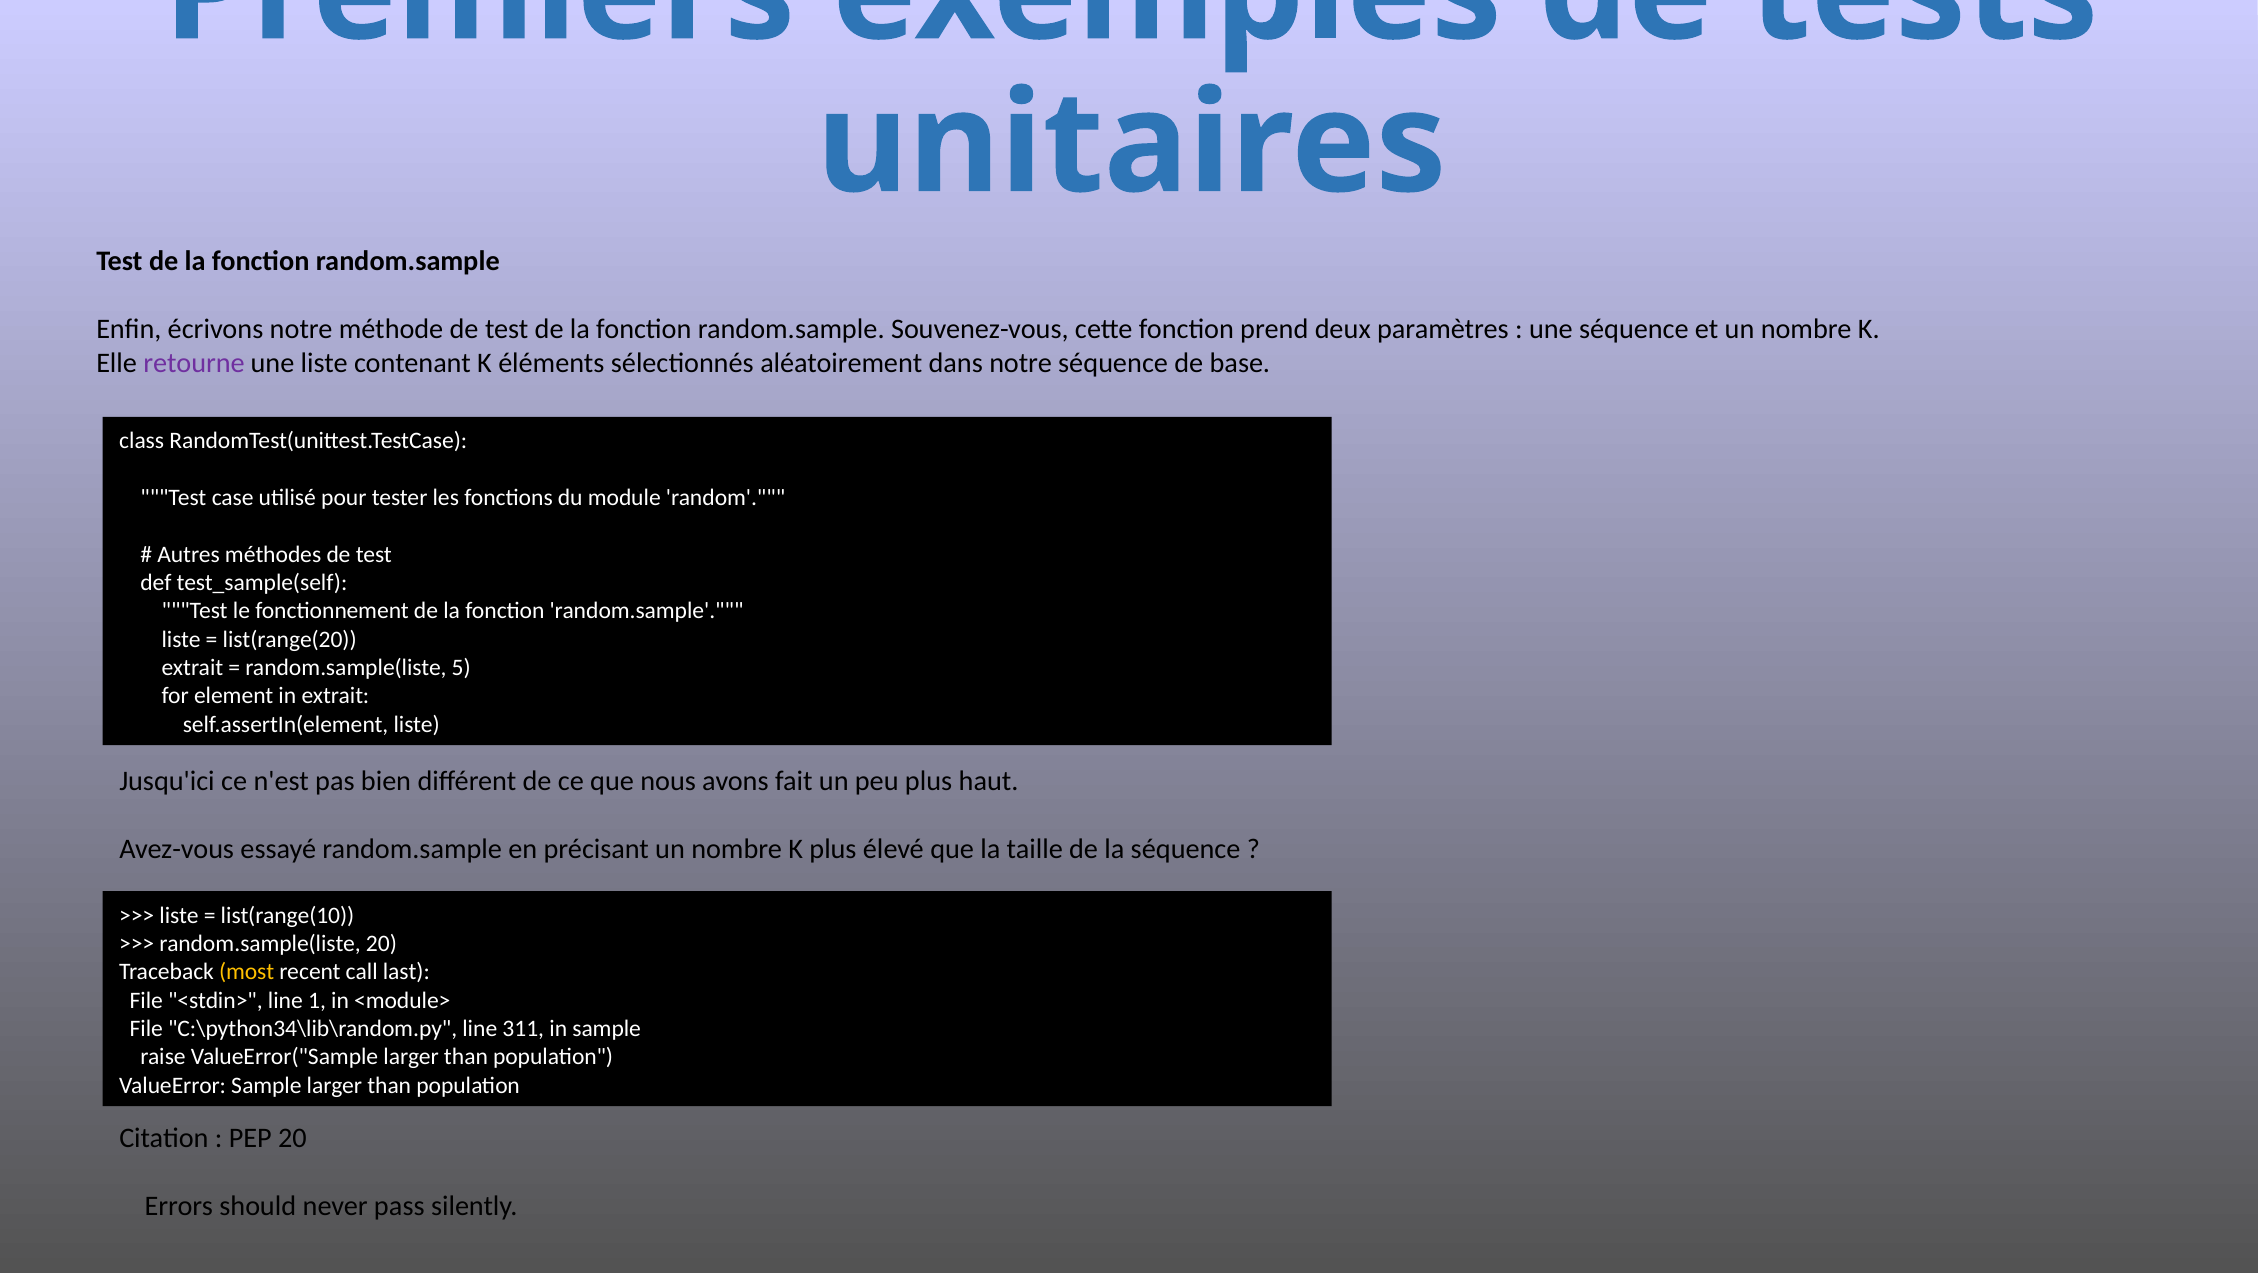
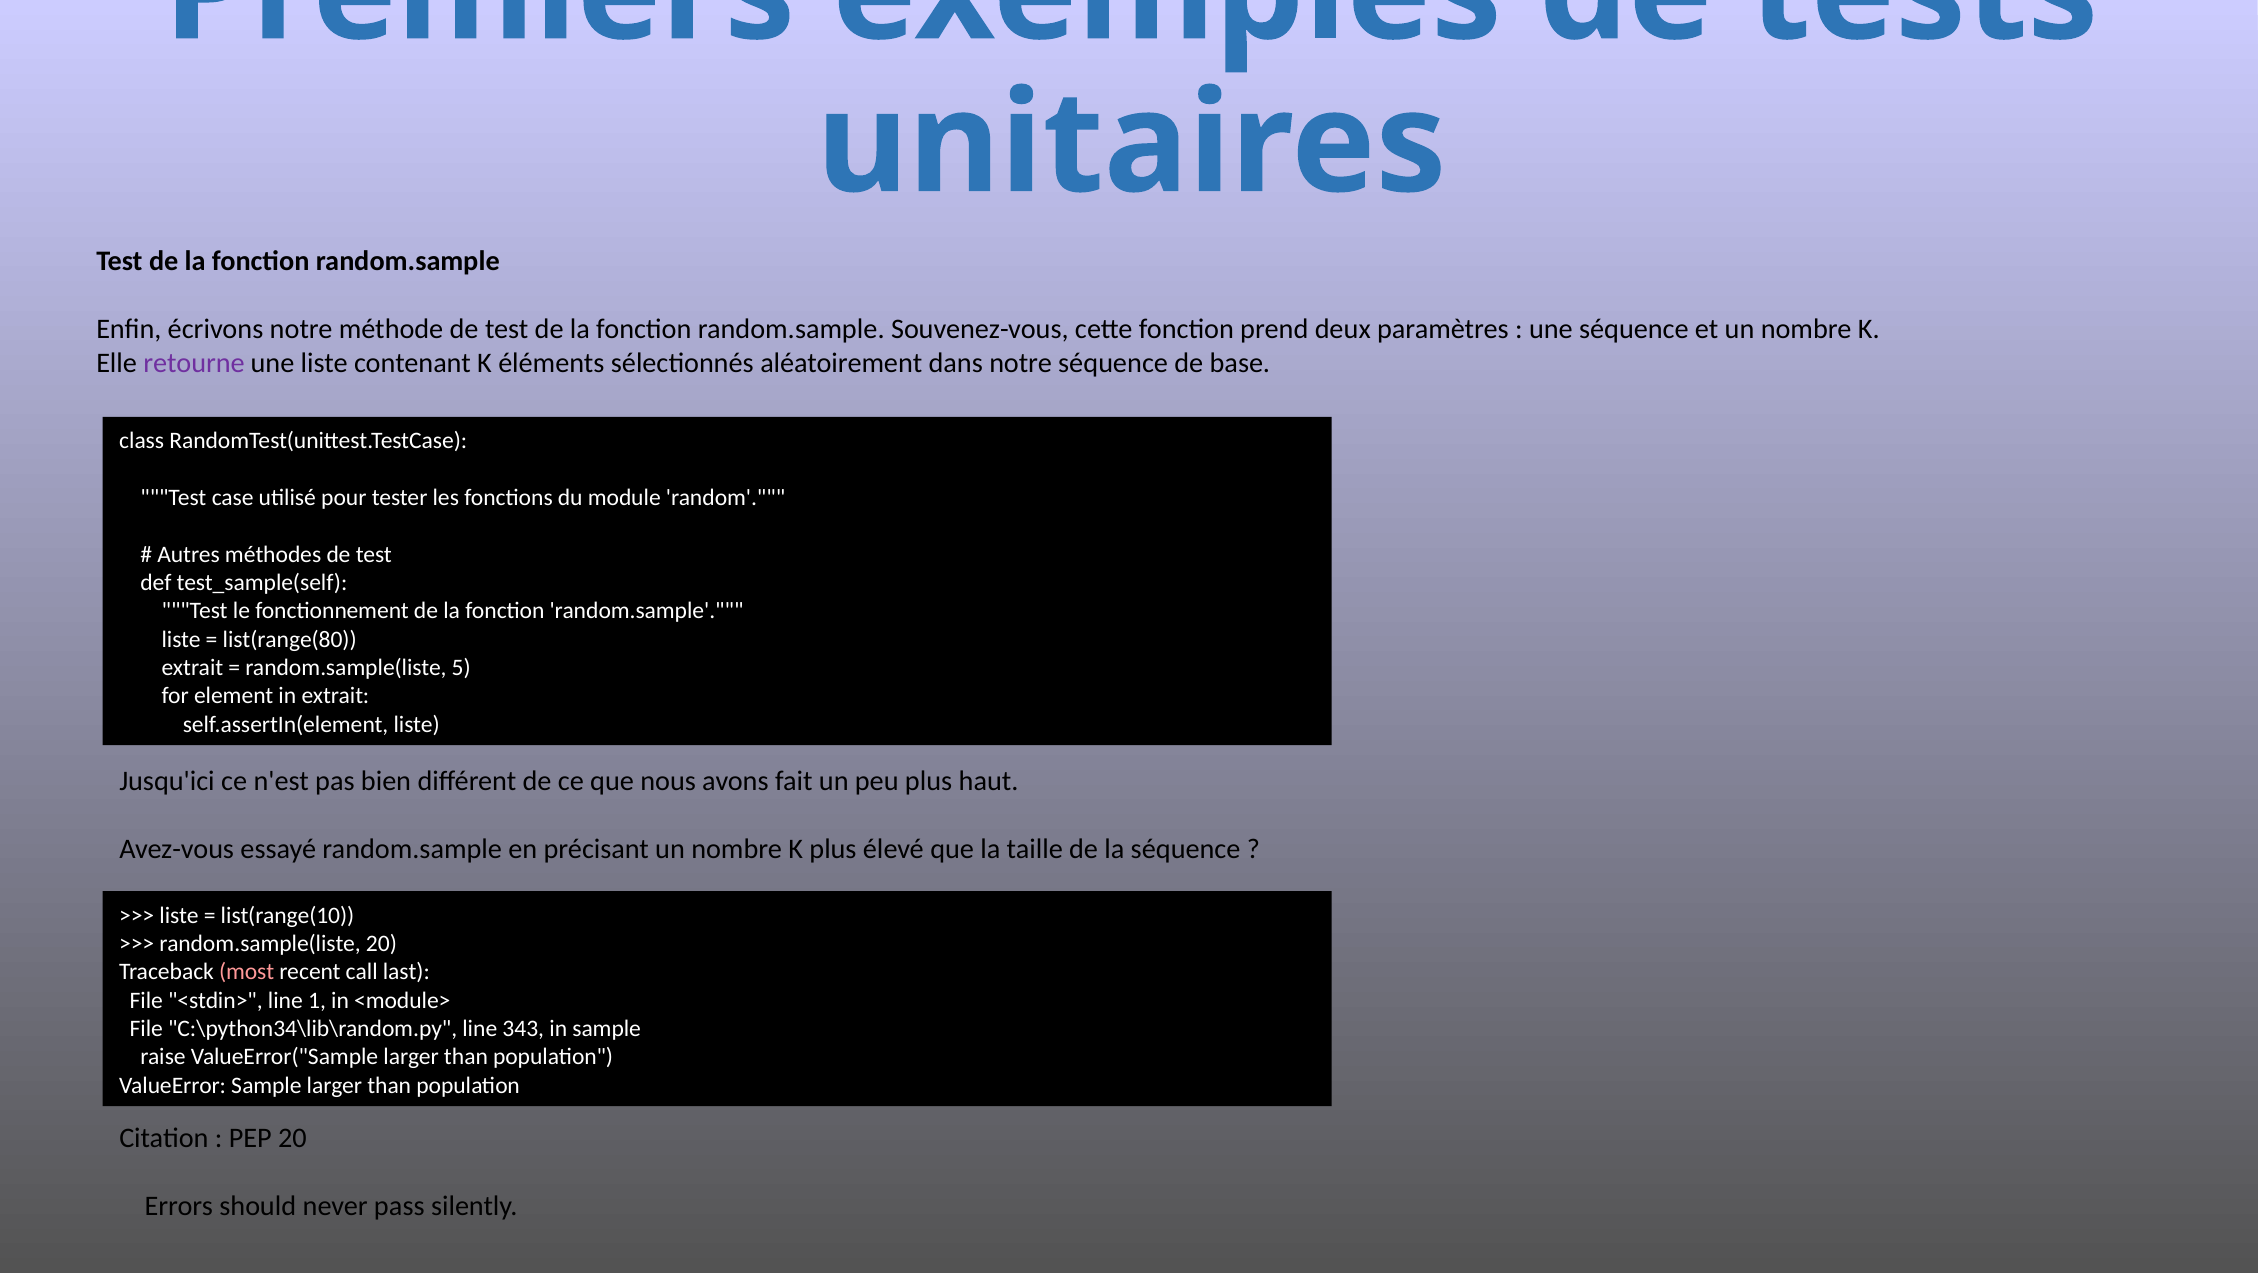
list(range(20: list(range(20 -> list(range(80
most colour: yellow -> pink
311: 311 -> 343
